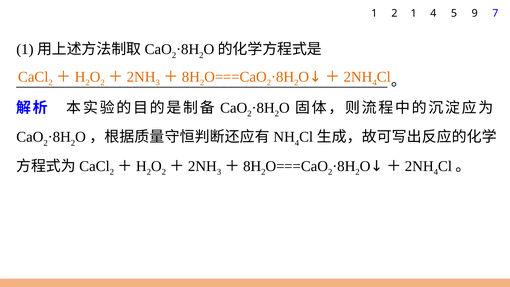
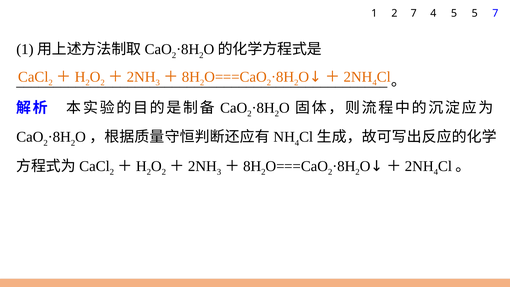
2 1: 1 -> 7
4 9: 9 -> 5
